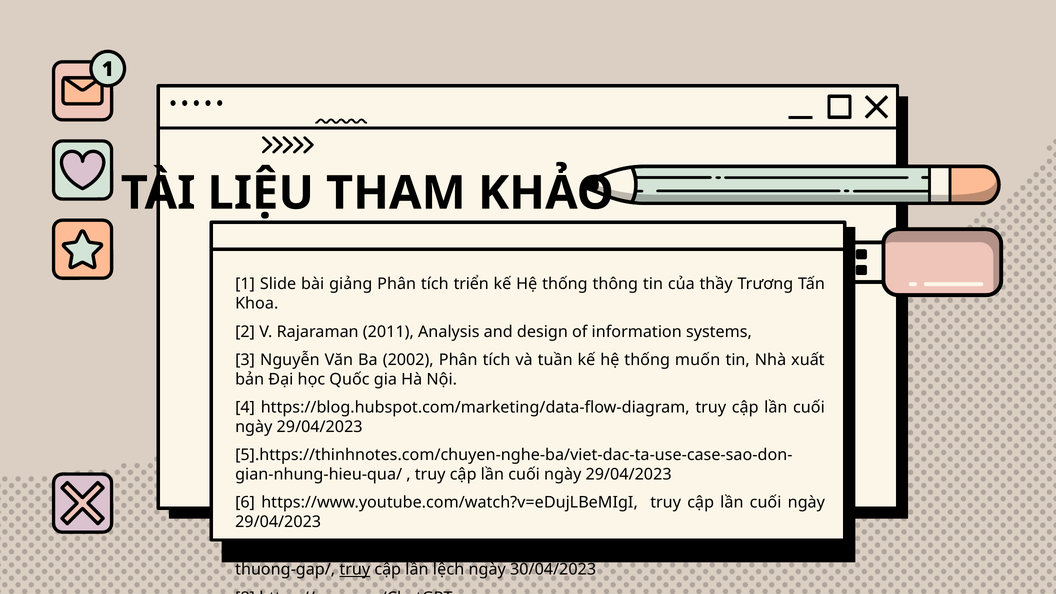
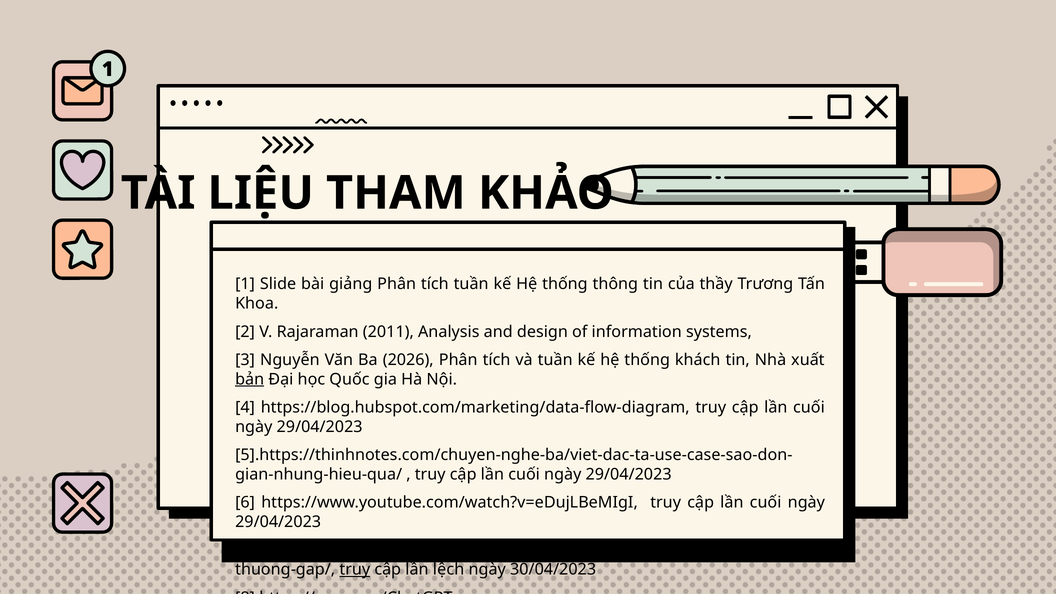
tích triển: triển -> tuần
2002: 2002 -> 2026
muốn: muốn -> khách
bản underline: none -> present
